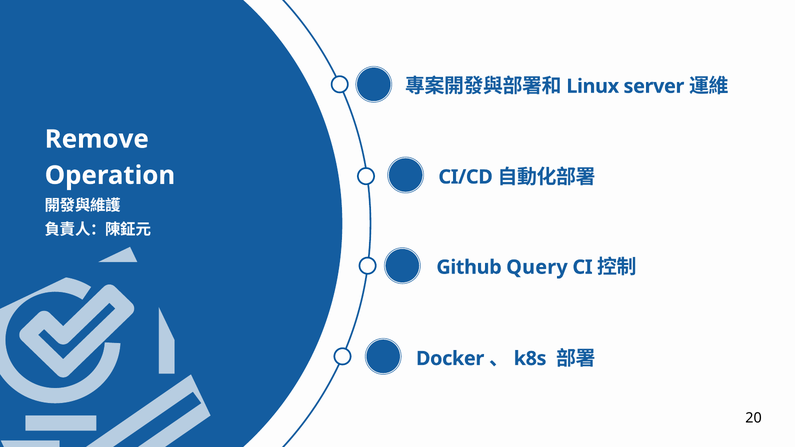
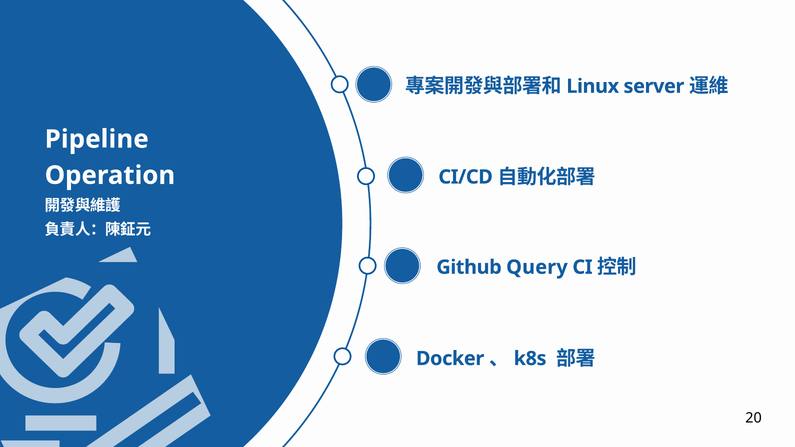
Remove: Remove -> Pipeline
